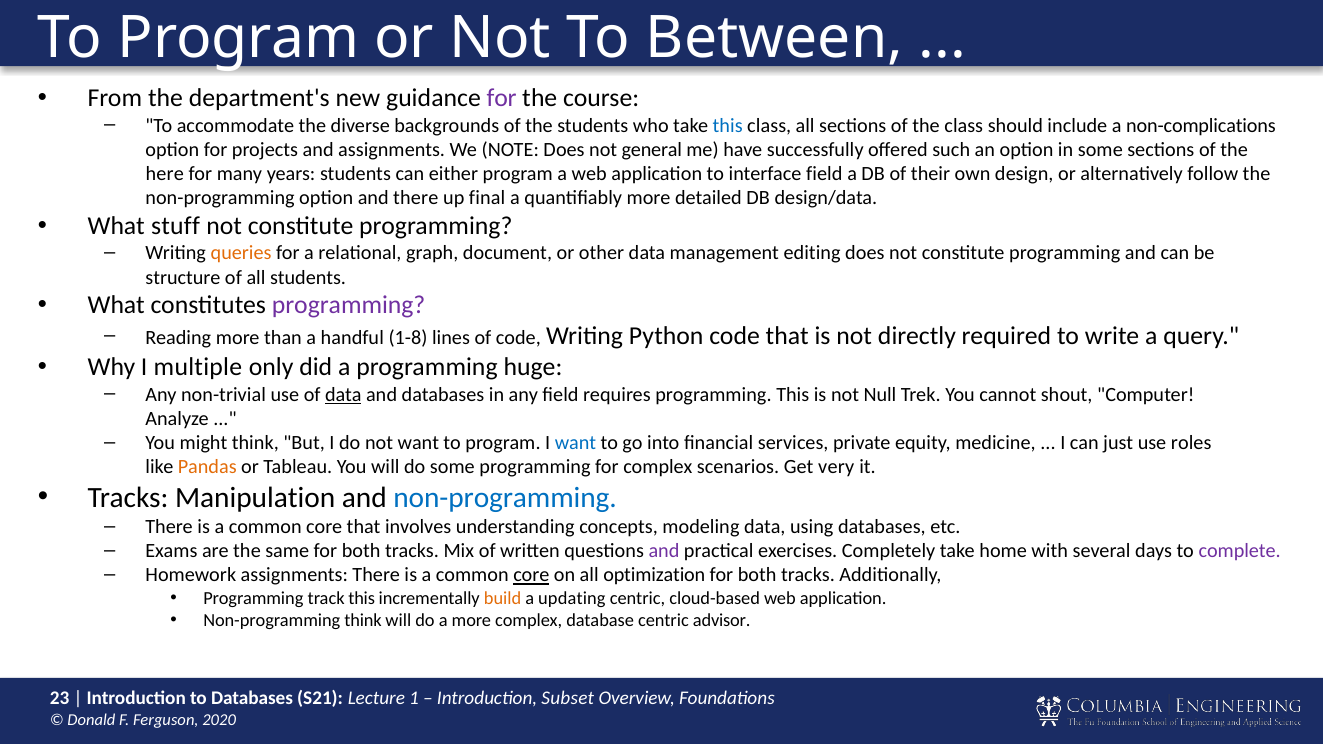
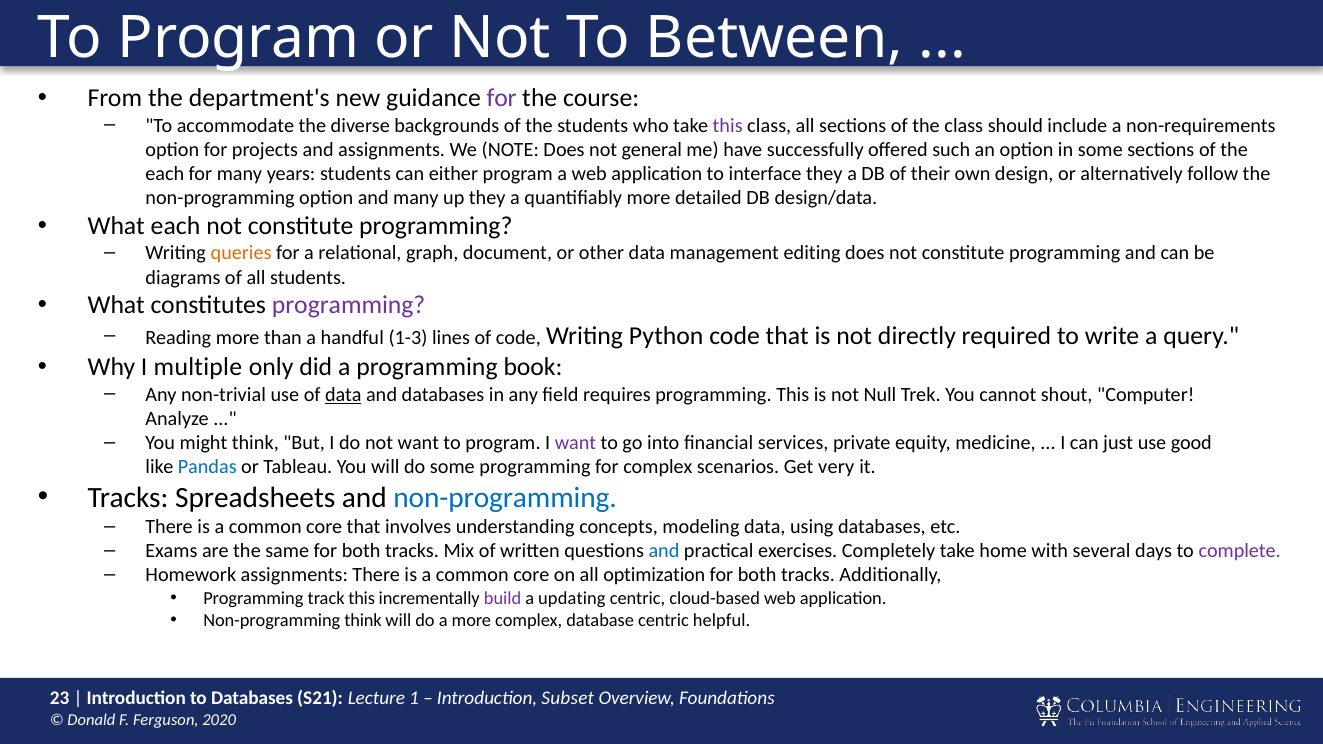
this at (728, 125) colour: blue -> purple
non-complications: non-complications -> non-requirements
here at (165, 174): here -> each
interface field: field -> they
and there: there -> many
up final: final -> they
What stuff: stuff -> each
structure: structure -> diagrams
1-8: 1-8 -> 1-3
huge: huge -> book
want at (575, 443) colour: blue -> purple
roles: roles -> good
Pandas colour: orange -> blue
Manipulation: Manipulation -> Spreadsheets
and at (664, 551) colour: purple -> blue
core at (531, 575) underline: present -> none
build colour: orange -> purple
advisor: advisor -> helpful
